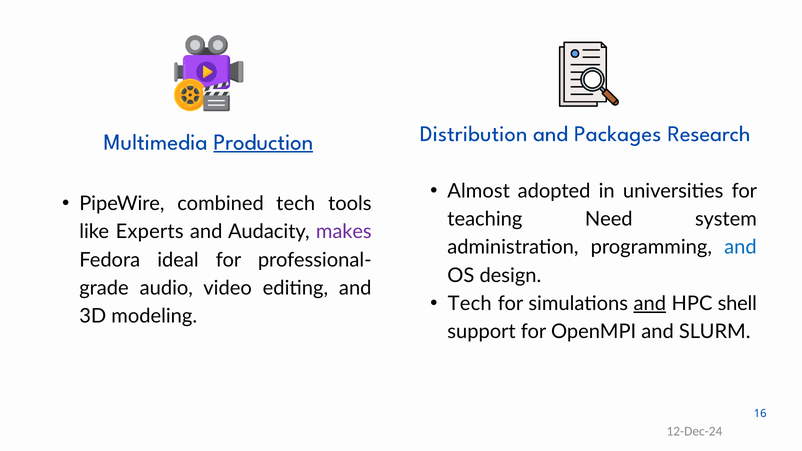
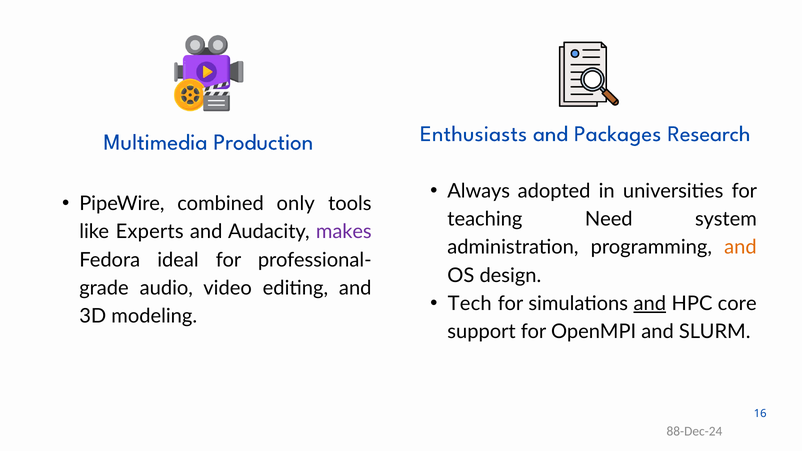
Distribution: Distribution -> Enthusiasts
Production underline: present -> none
Almost: Almost -> Always
combined tech: tech -> only
and at (740, 247) colour: blue -> orange
shell: shell -> core
12-Dec-24: 12-Dec-24 -> 88-Dec-24
